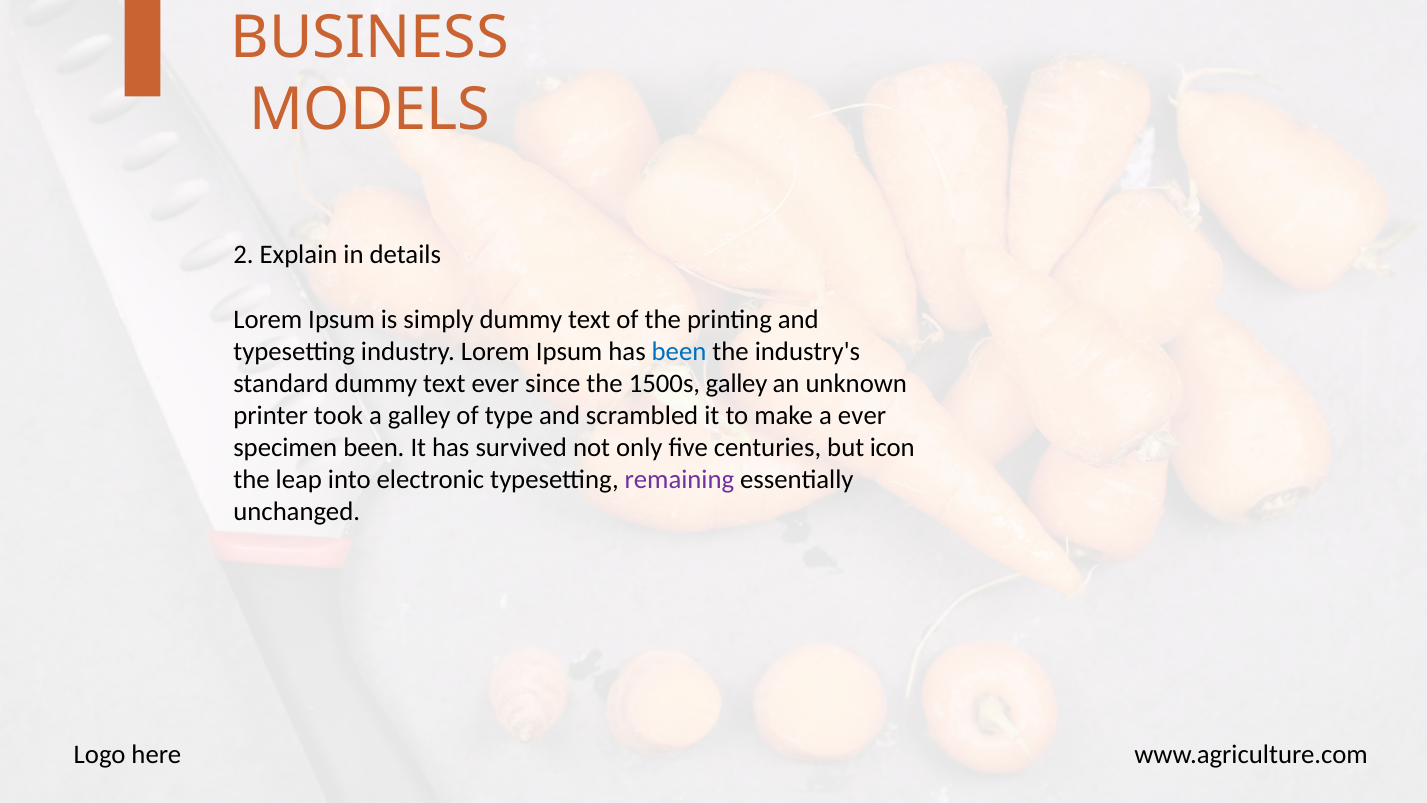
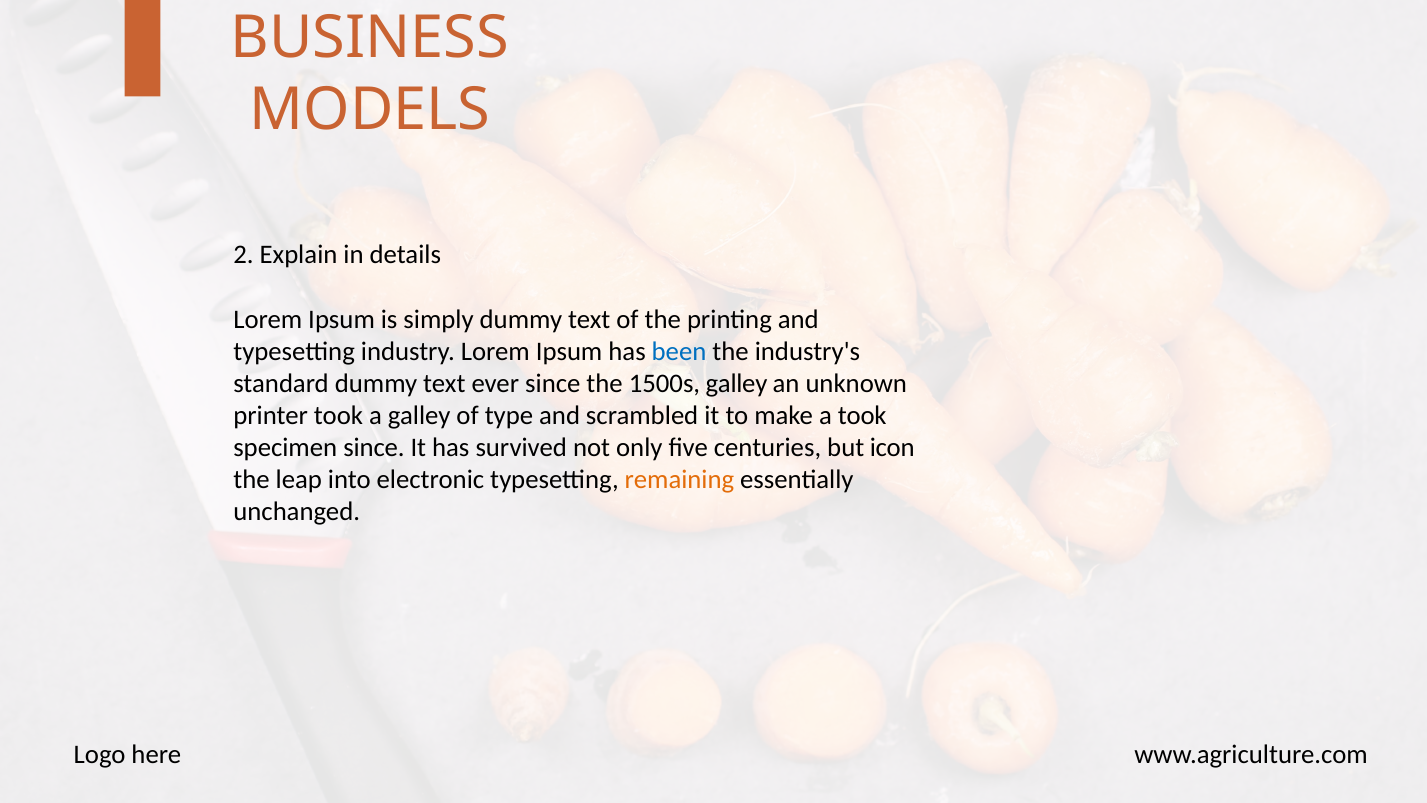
a ever: ever -> took
specimen been: been -> since
remaining colour: purple -> orange
